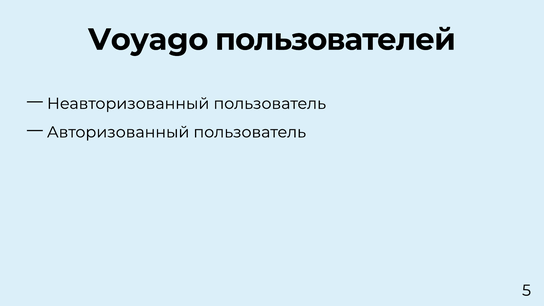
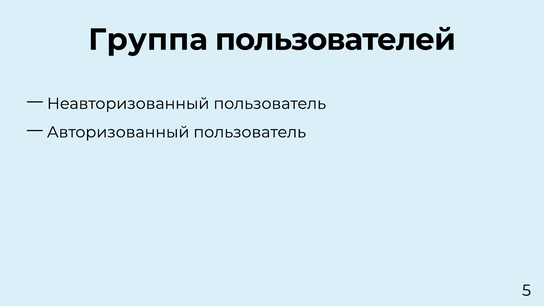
Voyago: Voyago -> Группа
